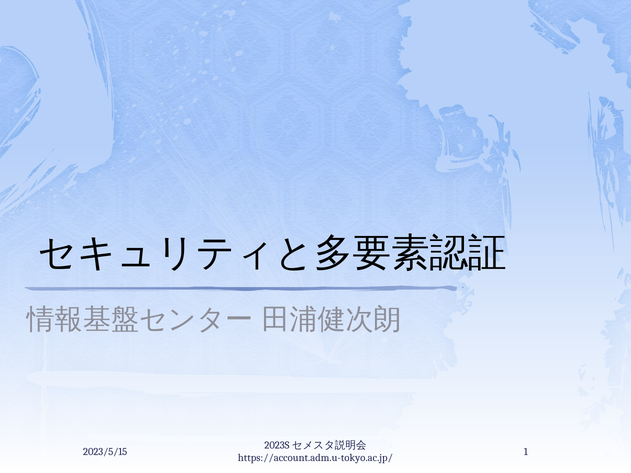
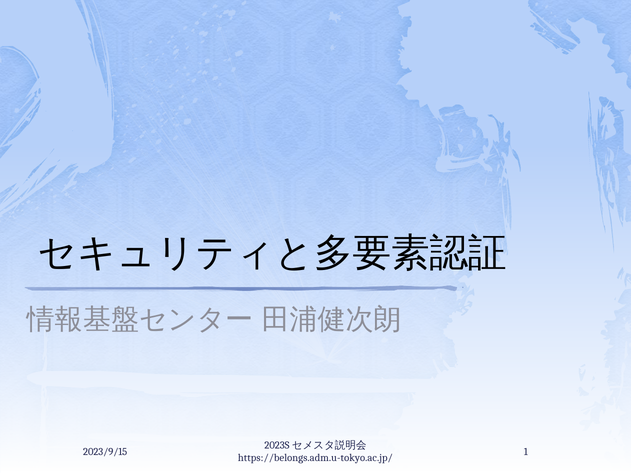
2023/5/15: 2023/5/15 -> 2023/9/15
https://account.adm.u-tokyo.ac.jp/: https://account.adm.u-tokyo.ac.jp/ -> https://belongs.adm.u-tokyo.ac.jp/
